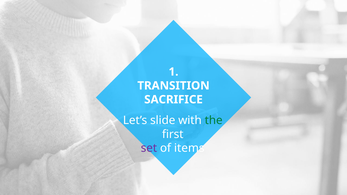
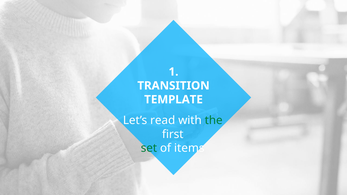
SACRIFICE: SACRIFICE -> TEMPLATE
slide: slide -> read
set colour: purple -> green
